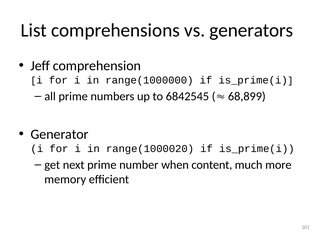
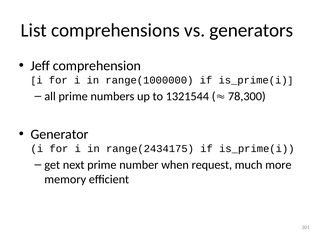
6842545: 6842545 -> 1321544
68,899: 68,899 -> 78,300
range(1000020: range(1000020 -> range(2434175
content: content -> request
